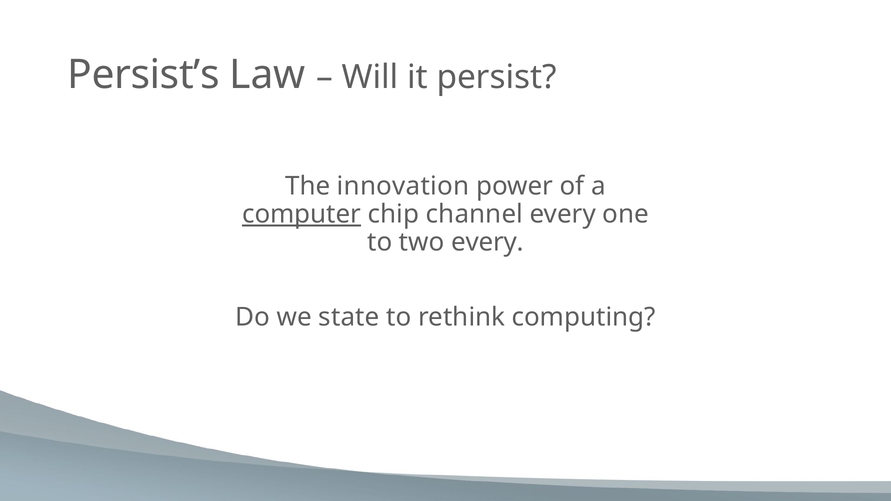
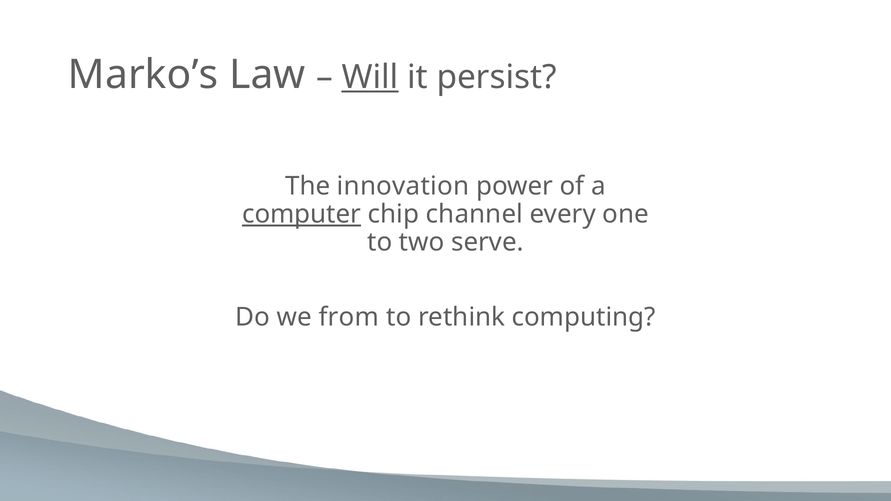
Persist’s: Persist’s -> Marko’s
Will underline: none -> present
two every: every -> serve
state: state -> from
